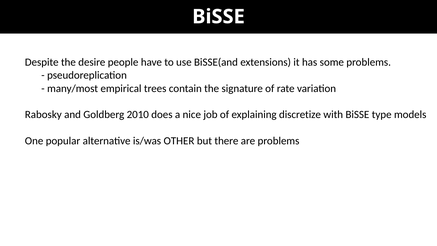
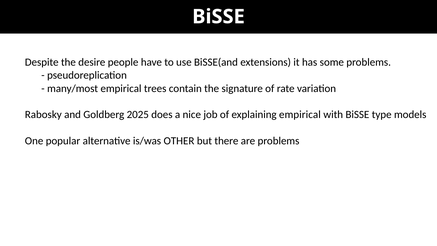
2010: 2010 -> 2025
explaining discretize: discretize -> empirical
